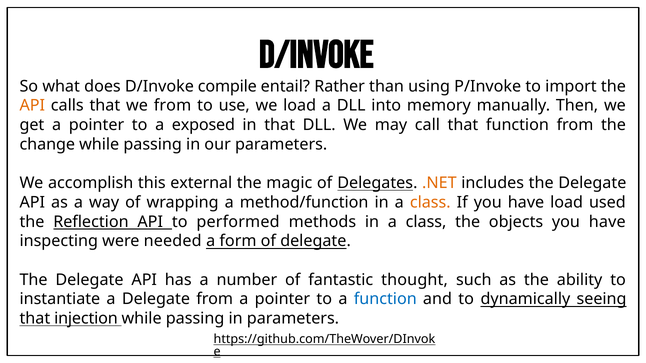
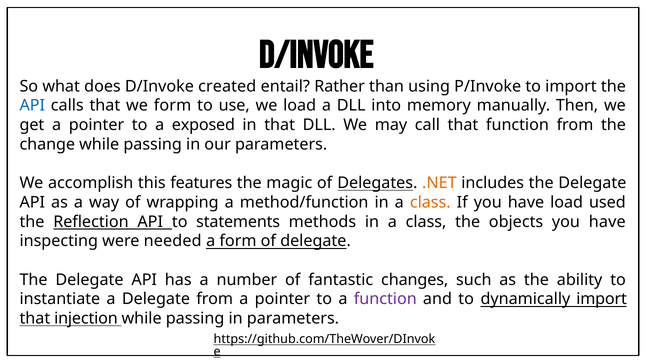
compile: compile -> created
API at (32, 106) colour: orange -> blue
we from: from -> form
external: external -> features
performed: performed -> statements
thought: thought -> changes
function at (385, 299) colour: blue -> purple
dynamically seeing: seeing -> import
